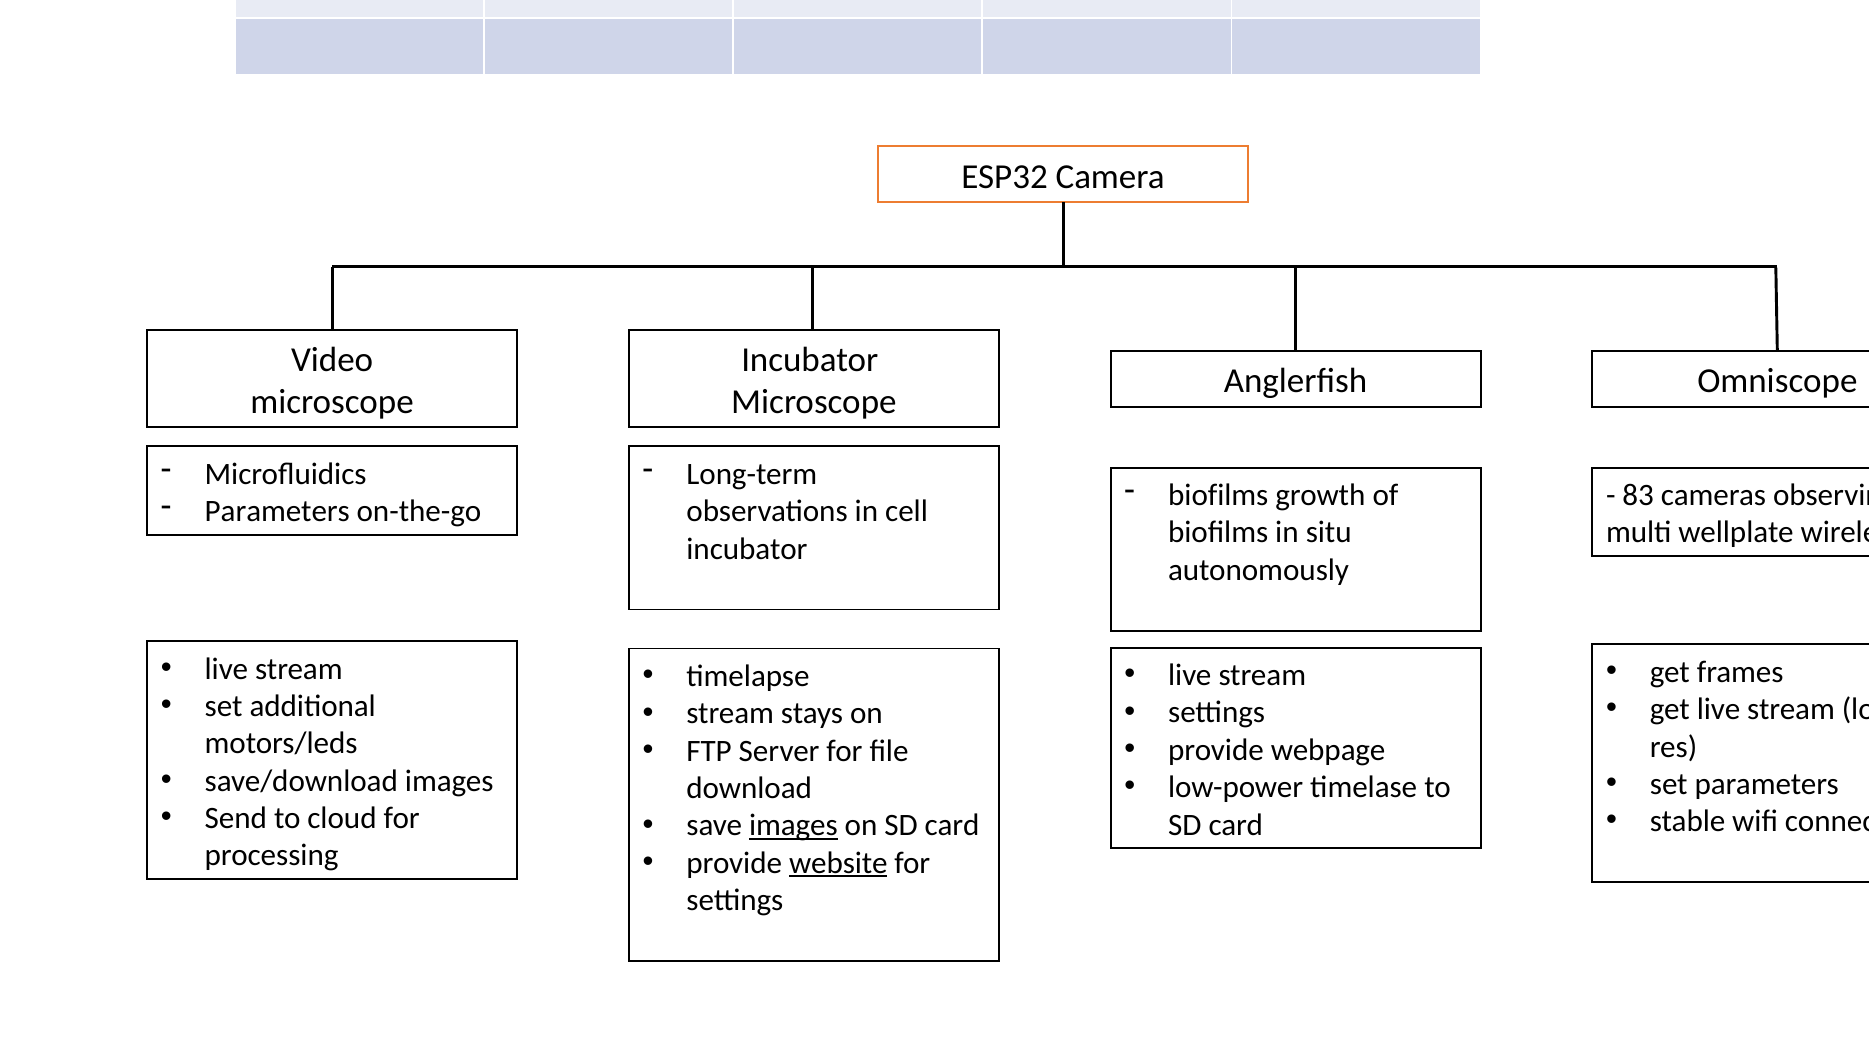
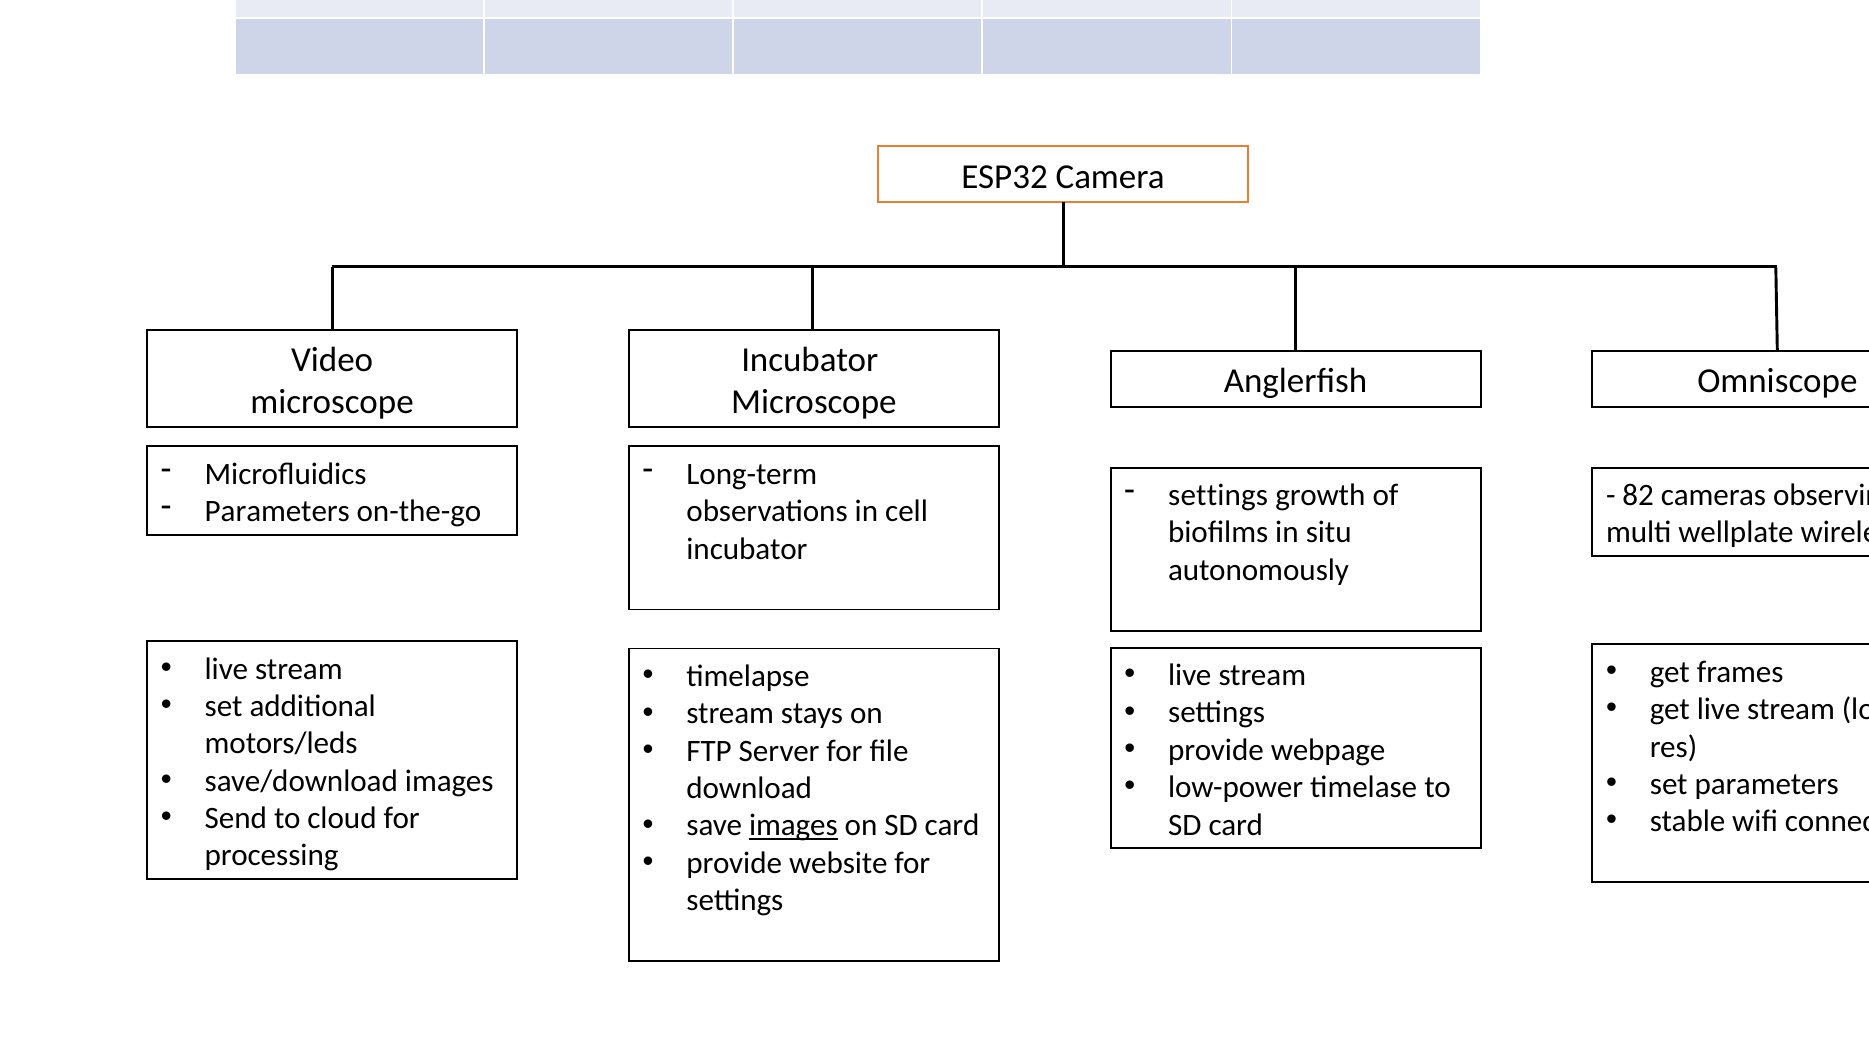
biofilms at (1218, 496): biofilms -> settings
83: 83 -> 82
website underline: present -> none
